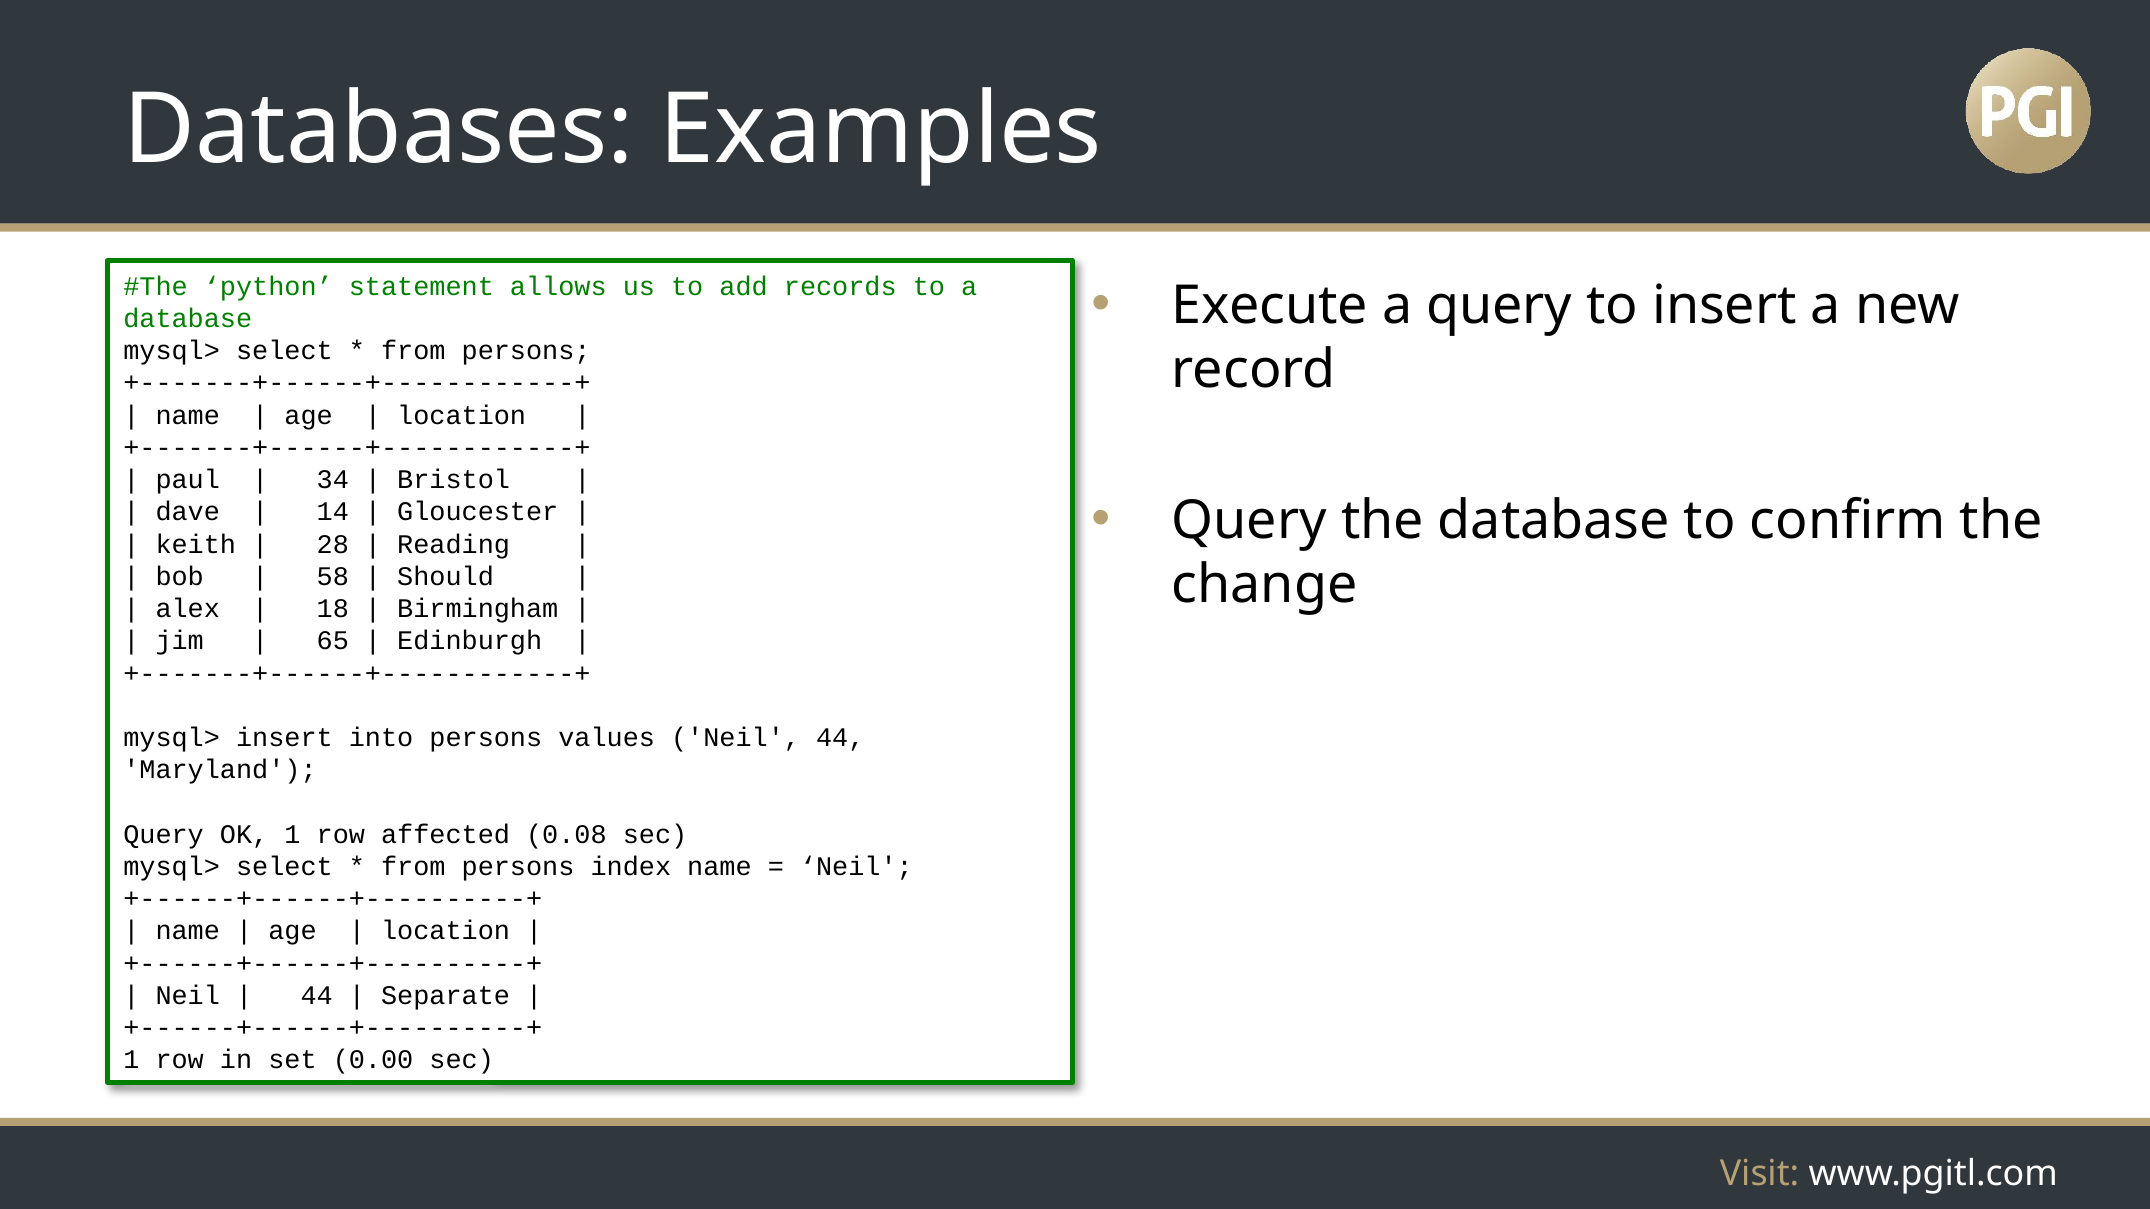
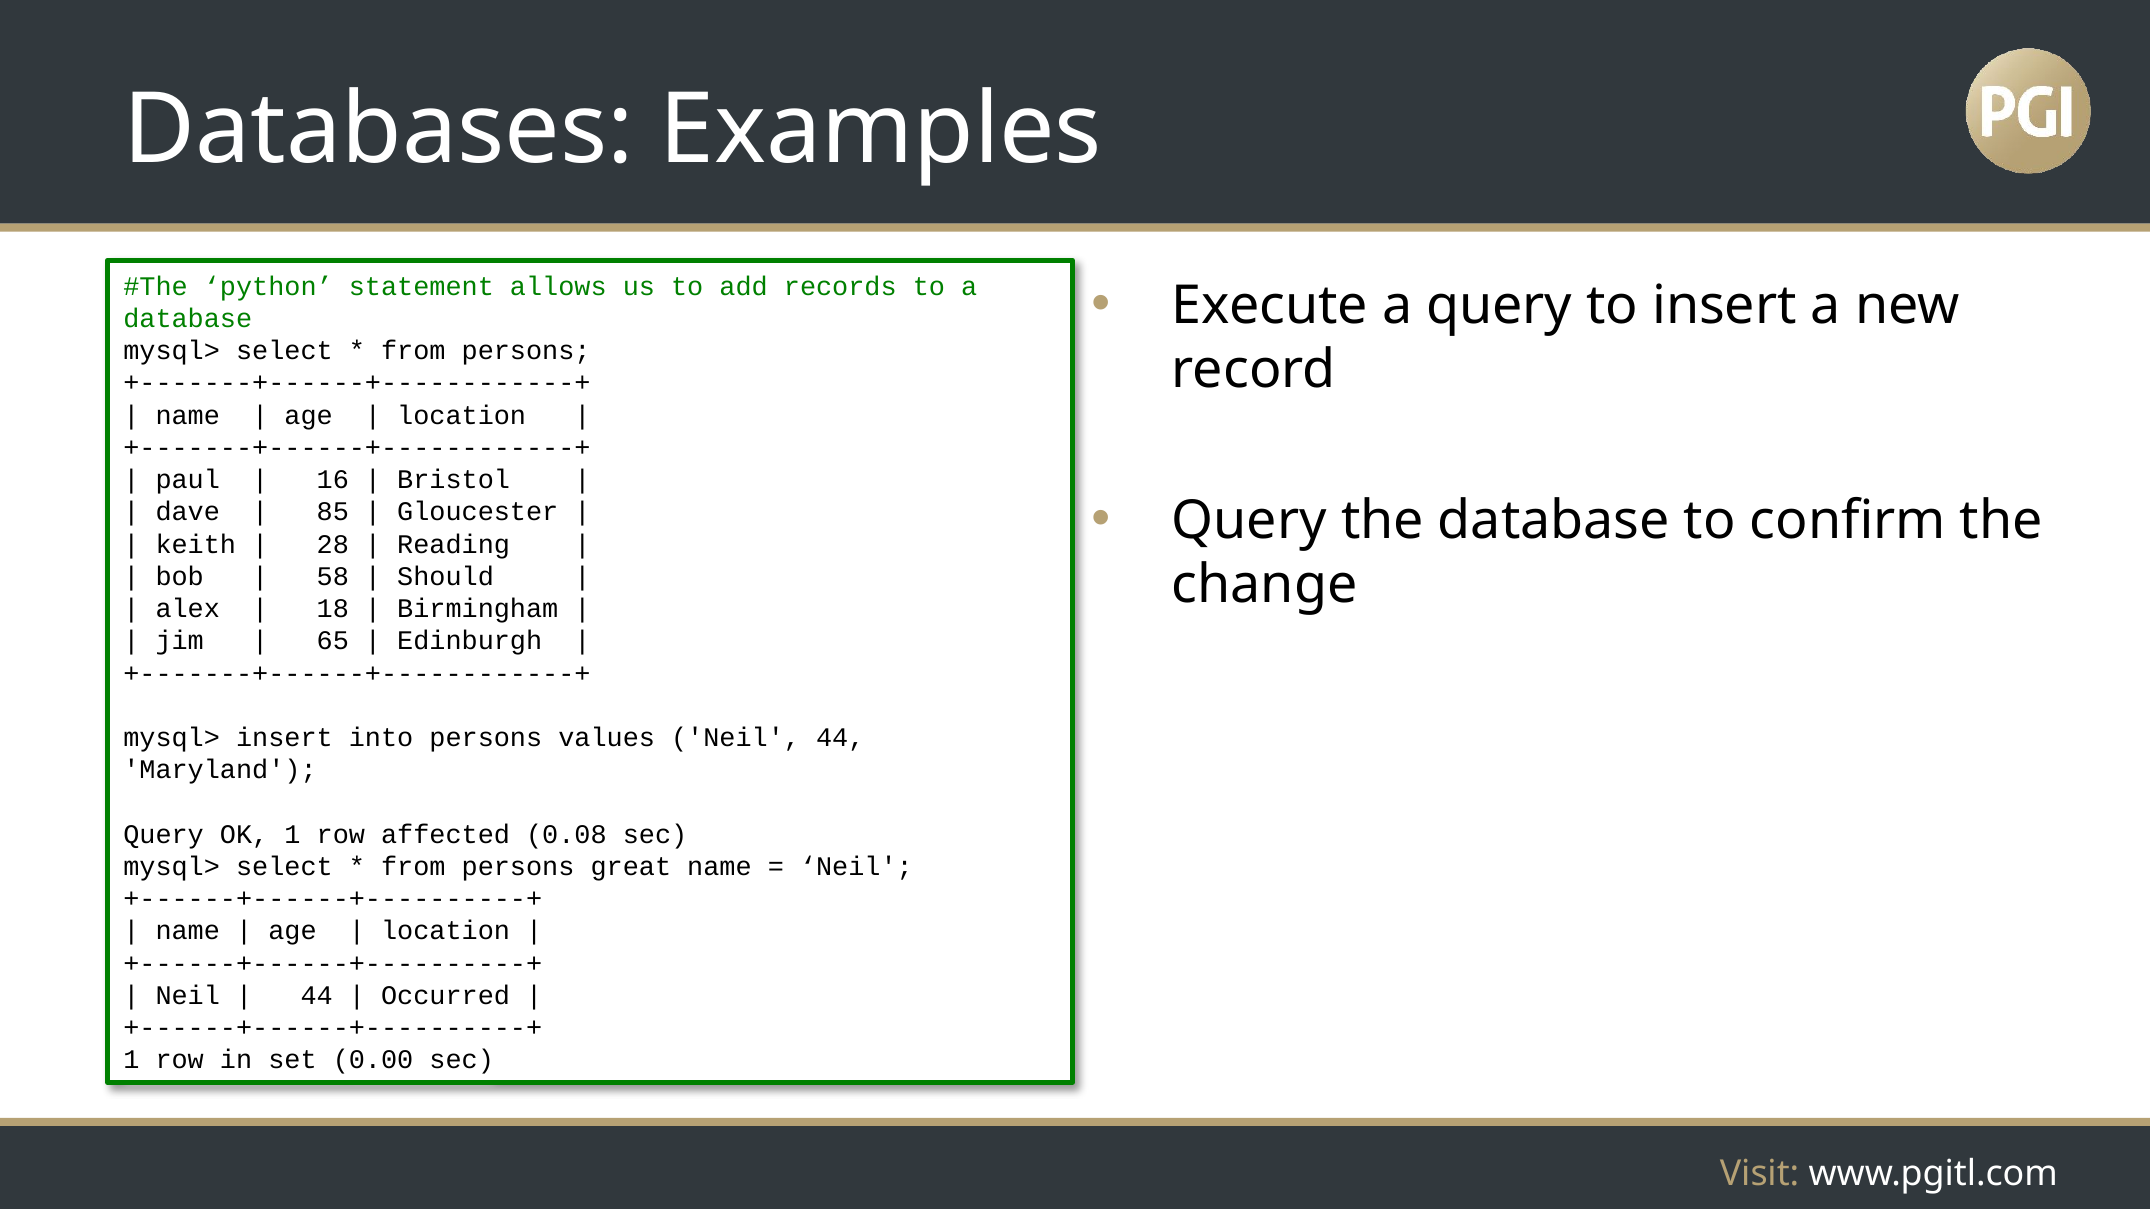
34: 34 -> 16
14: 14 -> 85
index: index -> great
Separate: Separate -> Occurred
